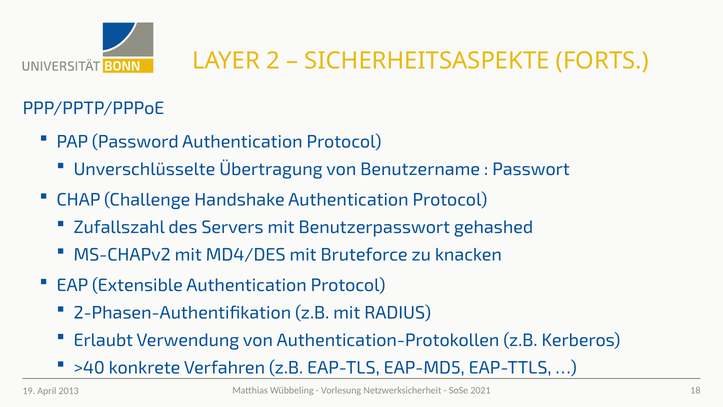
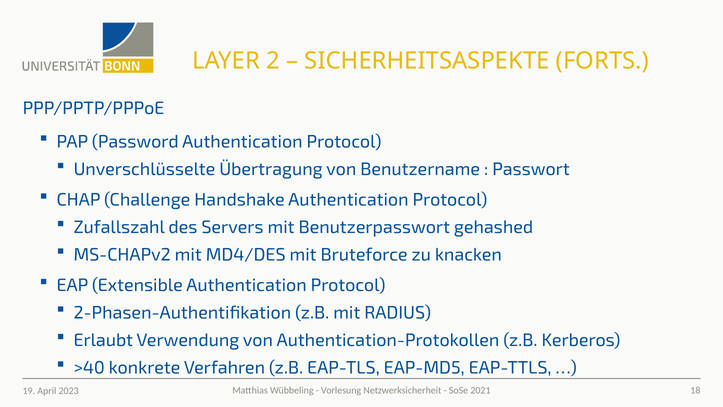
2013: 2013 -> 2023
